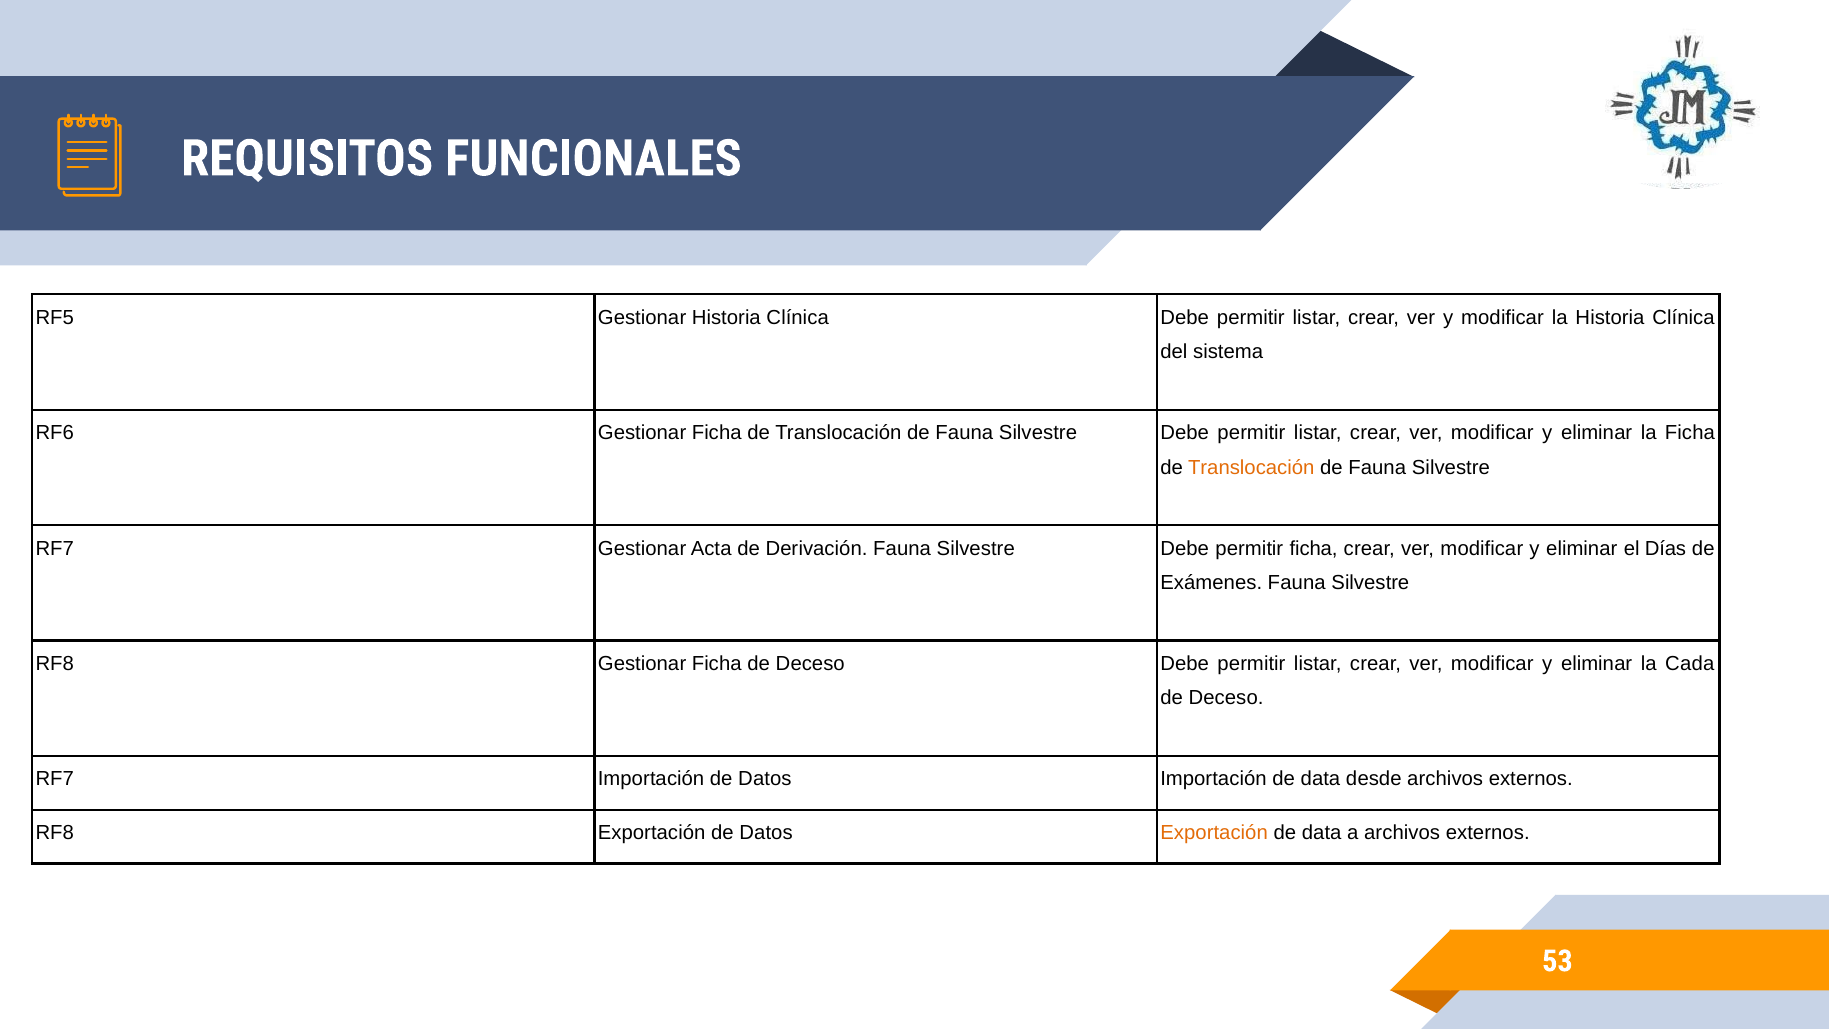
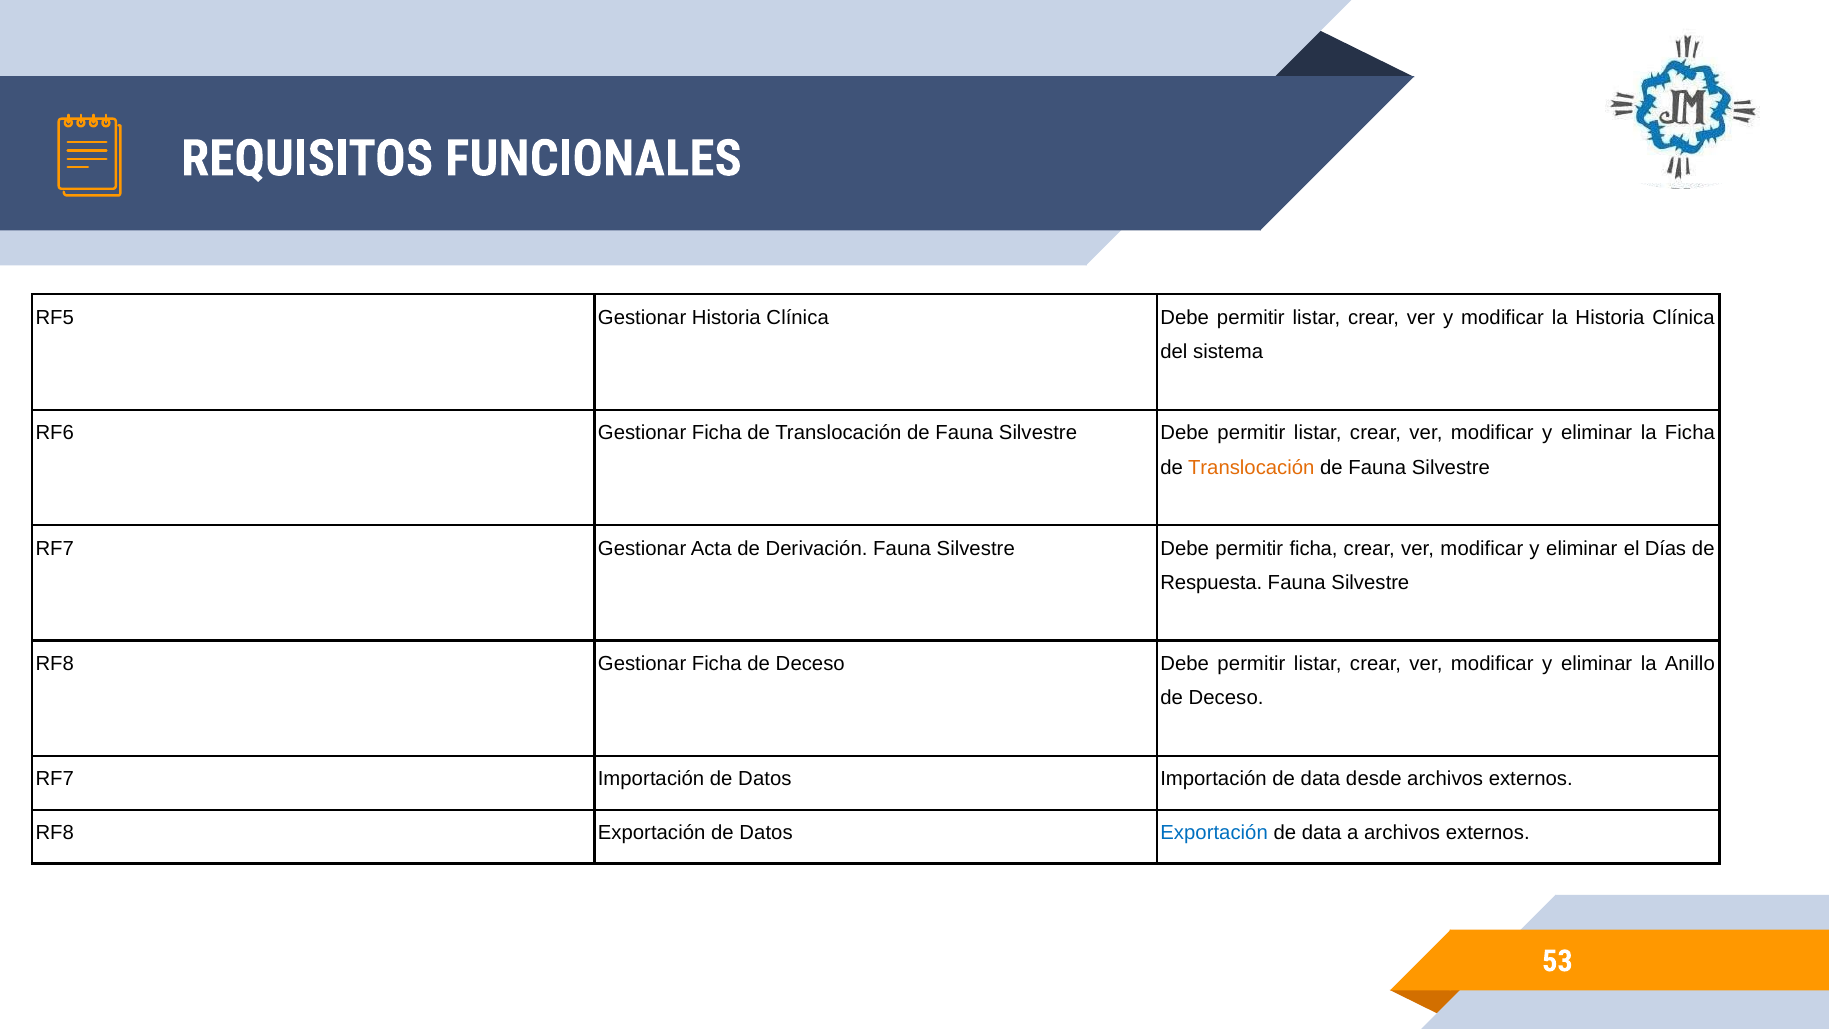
Exámenes: Exámenes -> Respuesta
Cada: Cada -> Anillo
Exportación at (1214, 833) colour: orange -> blue
